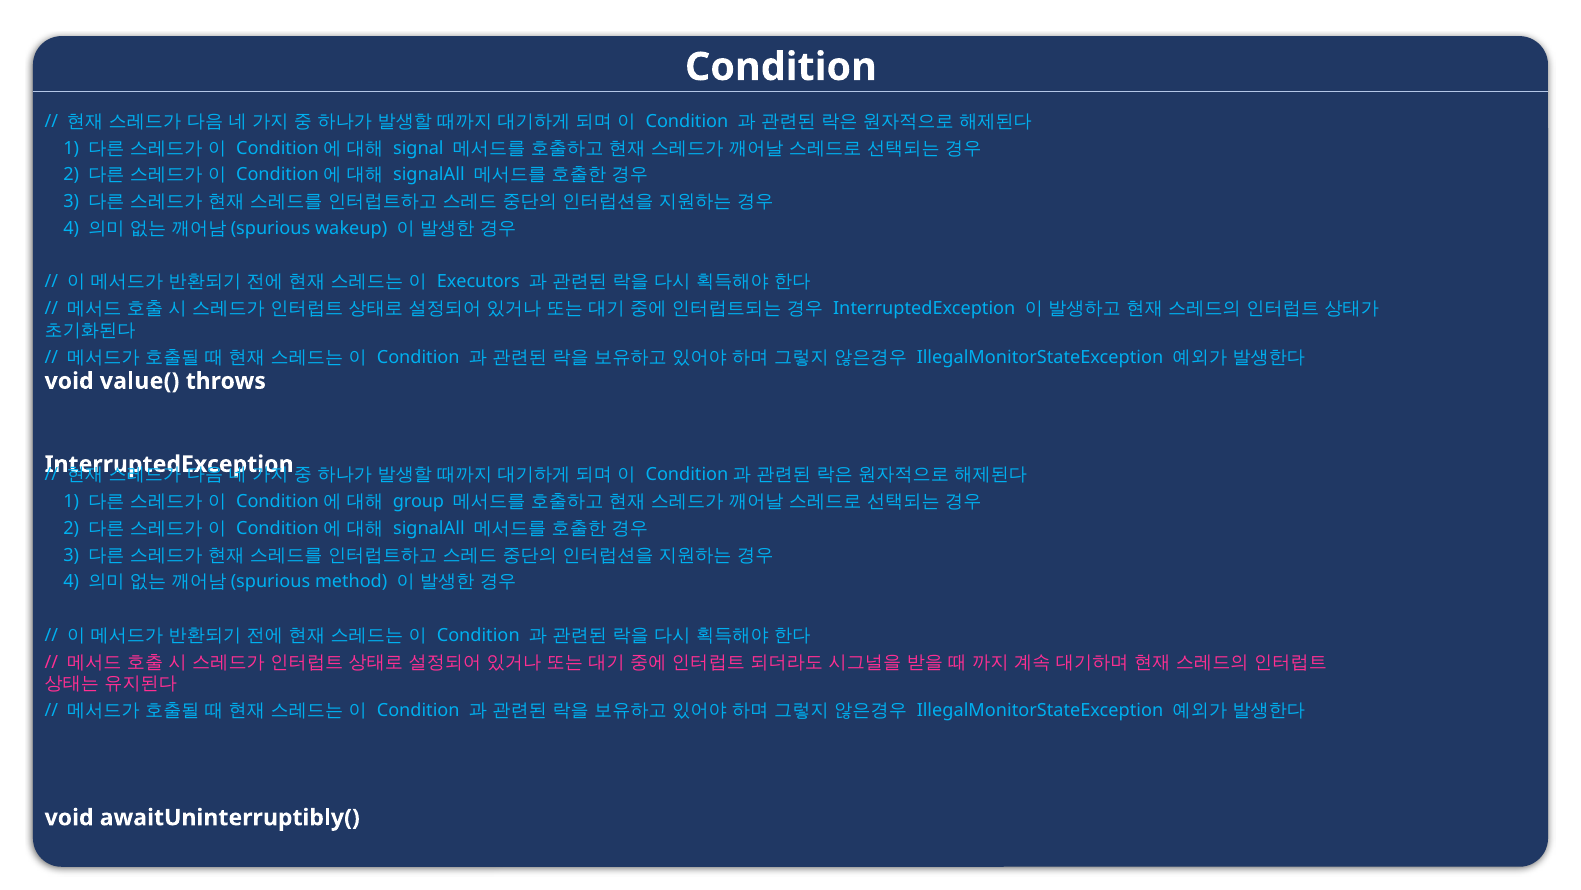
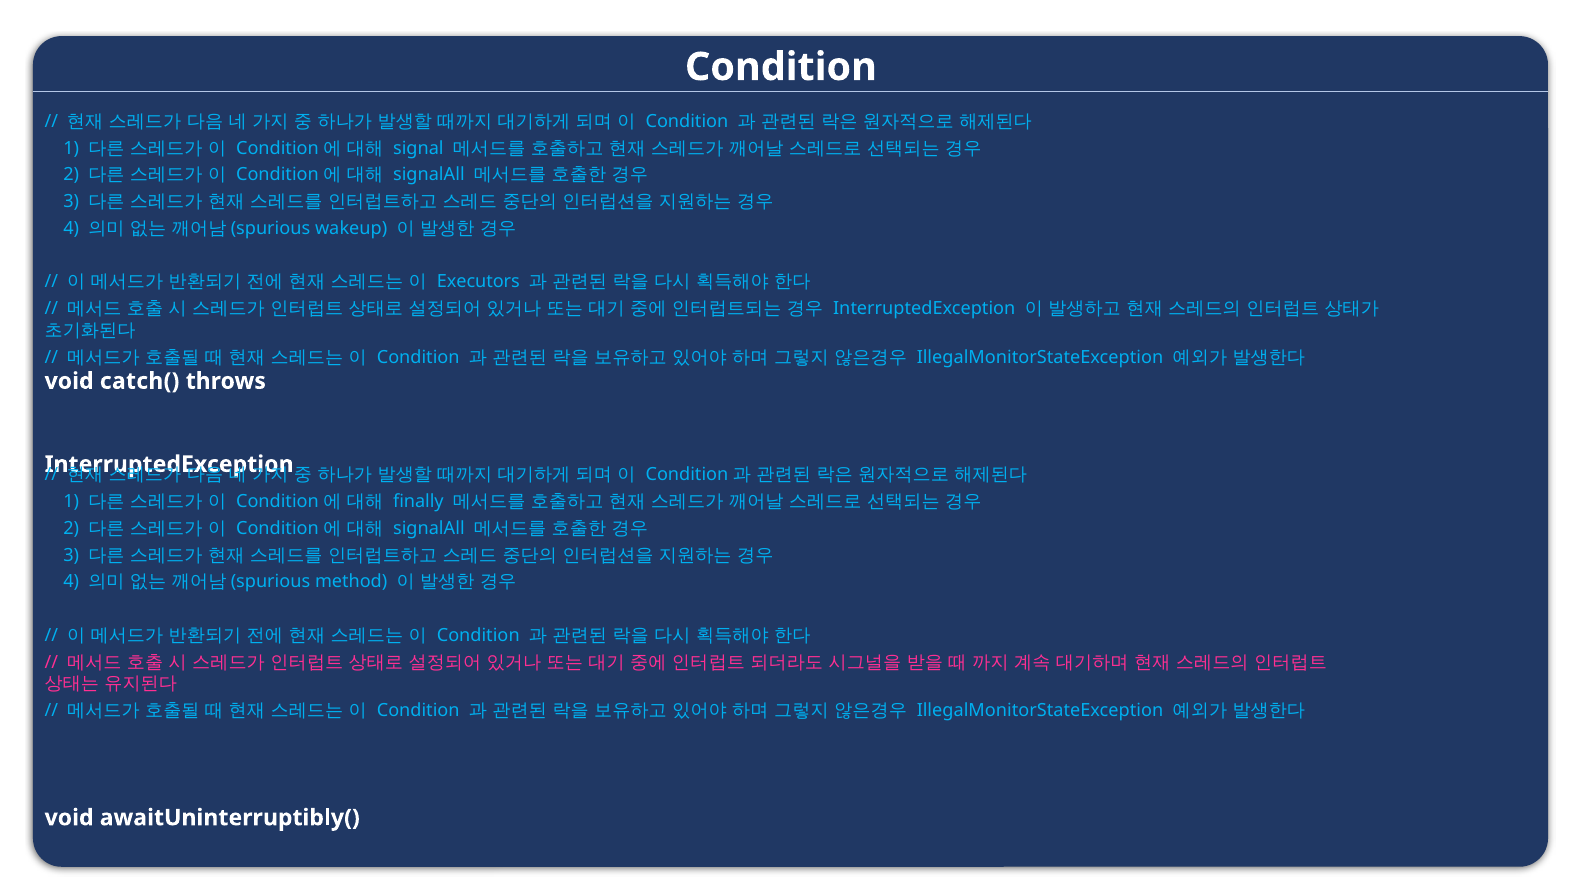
value(: value( -> catch(
group: group -> finally
